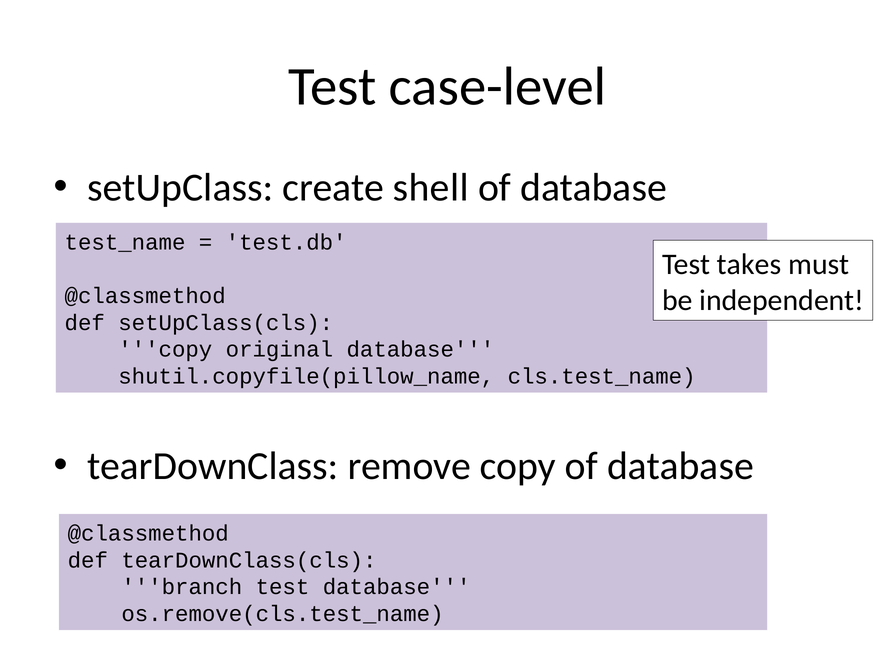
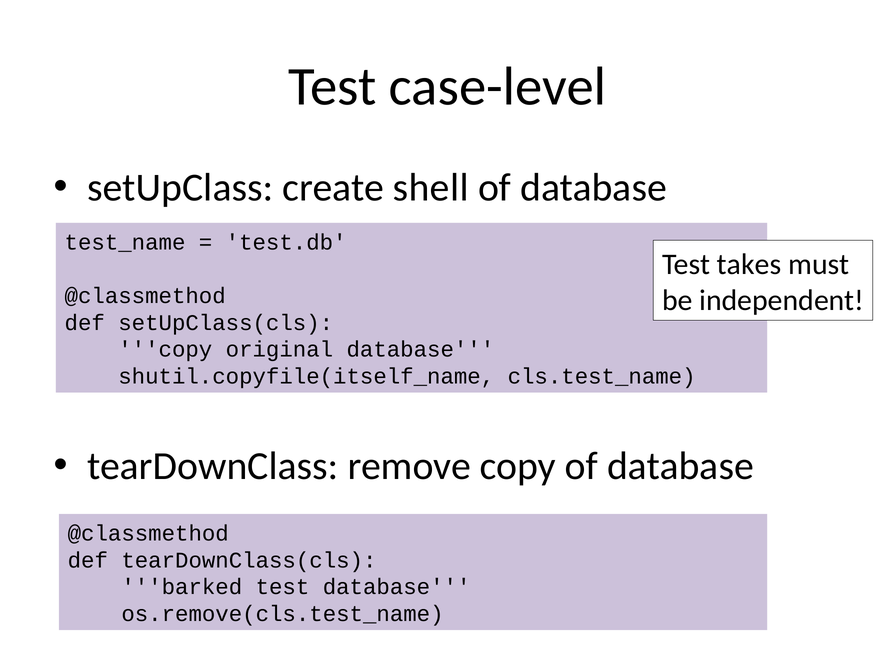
shutil.copyfile(pillow_name: shutil.copyfile(pillow_name -> shutil.copyfile(itself_name
branch: branch -> barked
